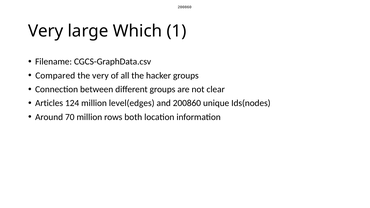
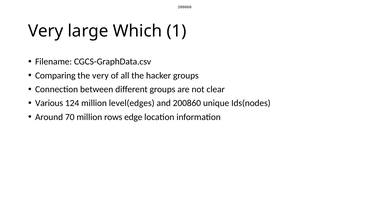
Compared: Compared -> Comparing
Articles: Articles -> Various
both: both -> edge
